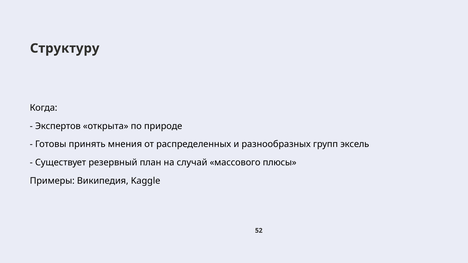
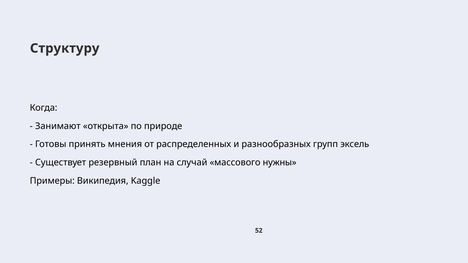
Экспертов: Экспертов -> Занимают
плюсы: плюсы -> нужны
